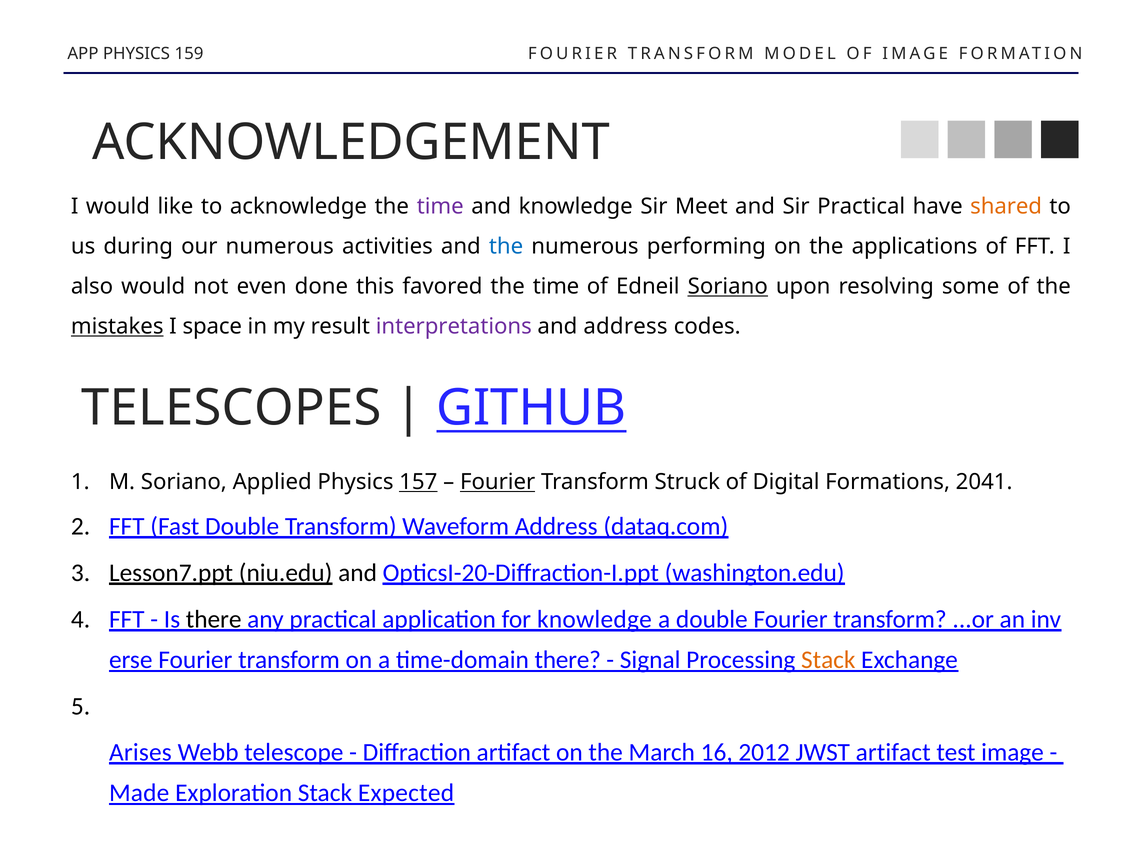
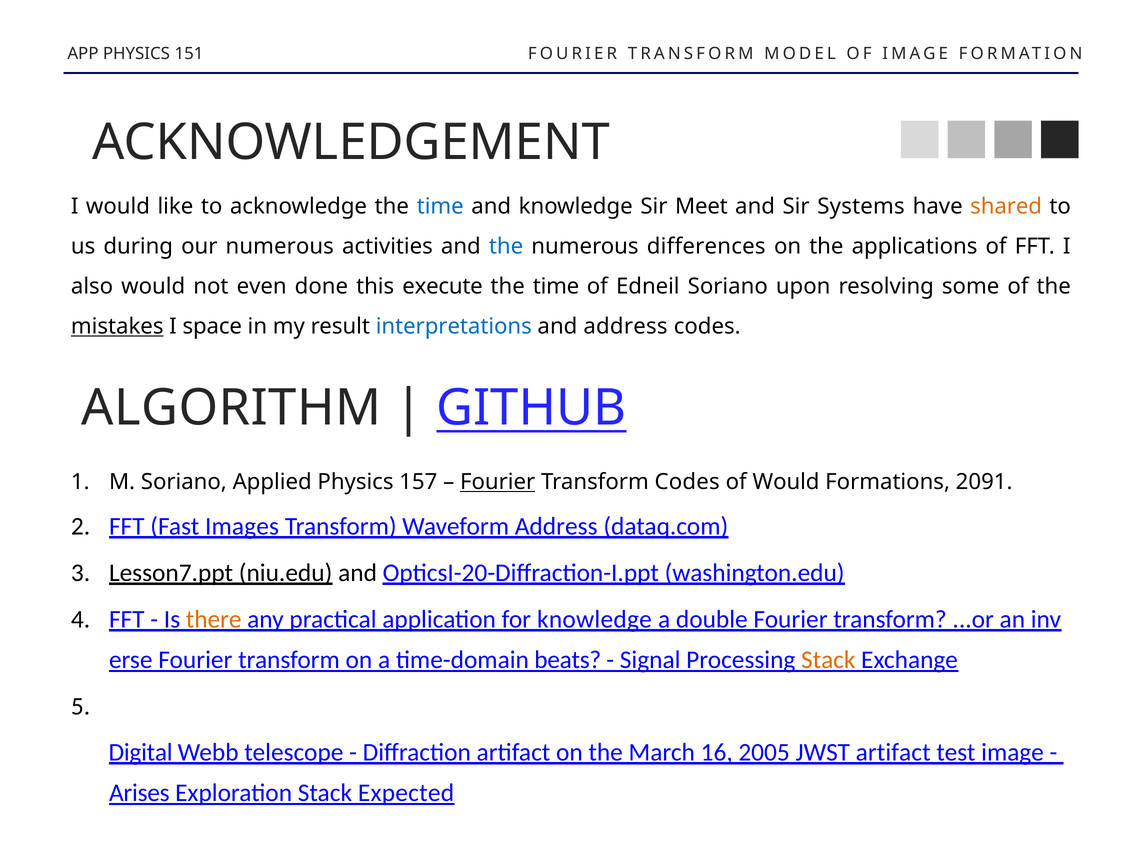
159: 159 -> 151
time at (440, 206) colour: purple -> blue
Sir Practical: Practical -> Systems
performing: performing -> differences
favored: favored -> execute
Soriano at (728, 286) underline: present -> none
interpretations colour: purple -> blue
TELESCOPES: TELESCOPES -> ALGORITHM
157 underline: present -> none
Transform Struck: Struck -> Codes
of Digital: Digital -> Would
2041: 2041 -> 2091
Fast Double: Double -> Images
there at (214, 619) colour: black -> orange
time-domain there: there -> beats
Arises: Arises -> Digital
2012: 2012 -> 2005
Made: Made -> Arises
